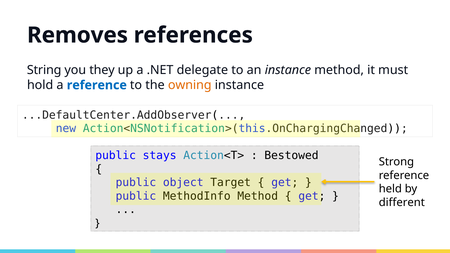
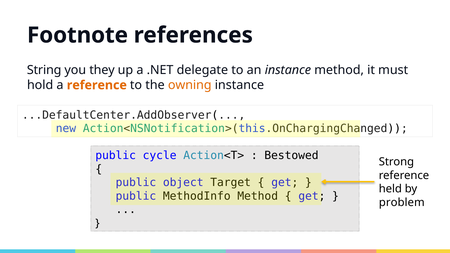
Removes: Removes -> Footnote
reference at (97, 85) colour: blue -> orange
stays: stays -> cycle
different: different -> problem
